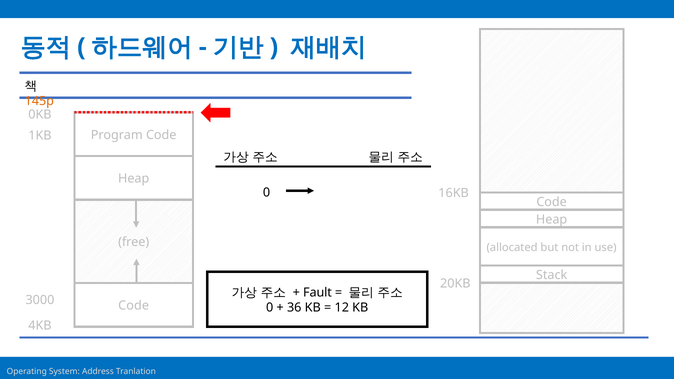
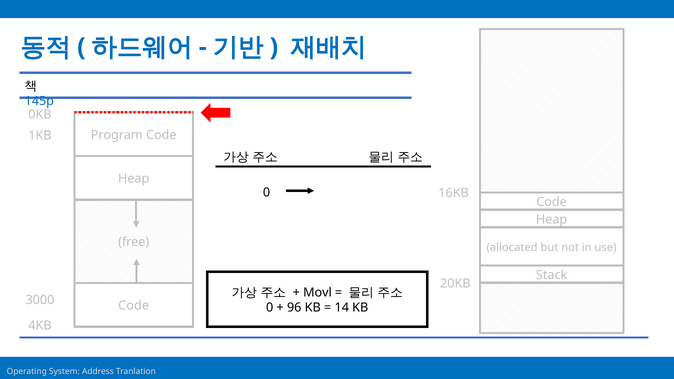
145p colour: orange -> blue
Fault: Fault -> Movl
36: 36 -> 96
12: 12 -> 14
